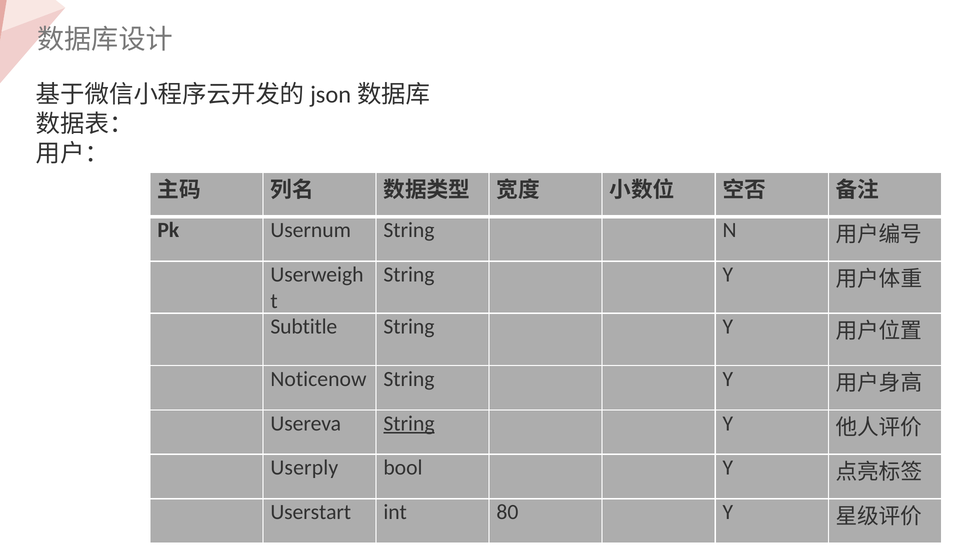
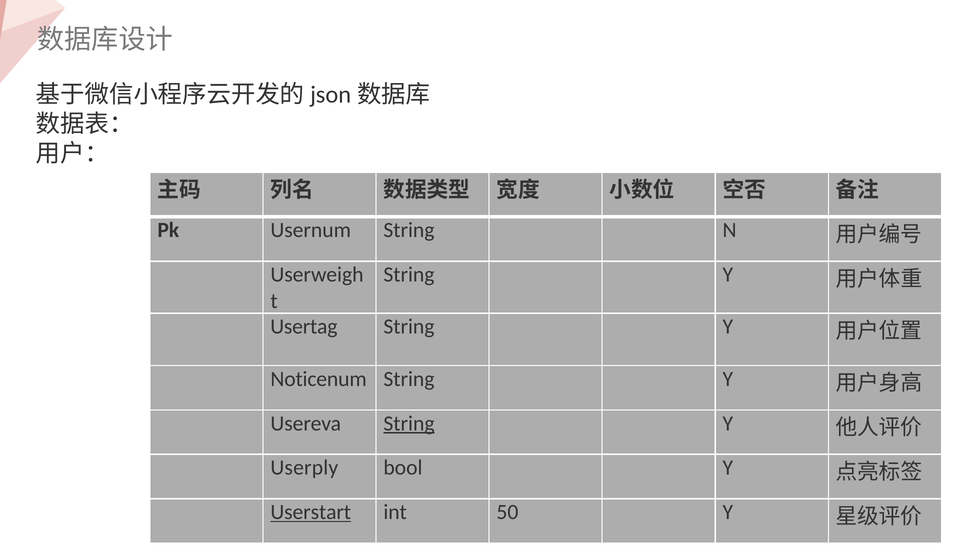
Subtitle: Subtitle -> Usertag
Noticenow: Noticenow -> Noticenum
Userstart underline: none -> present
80: 80 -> 50
